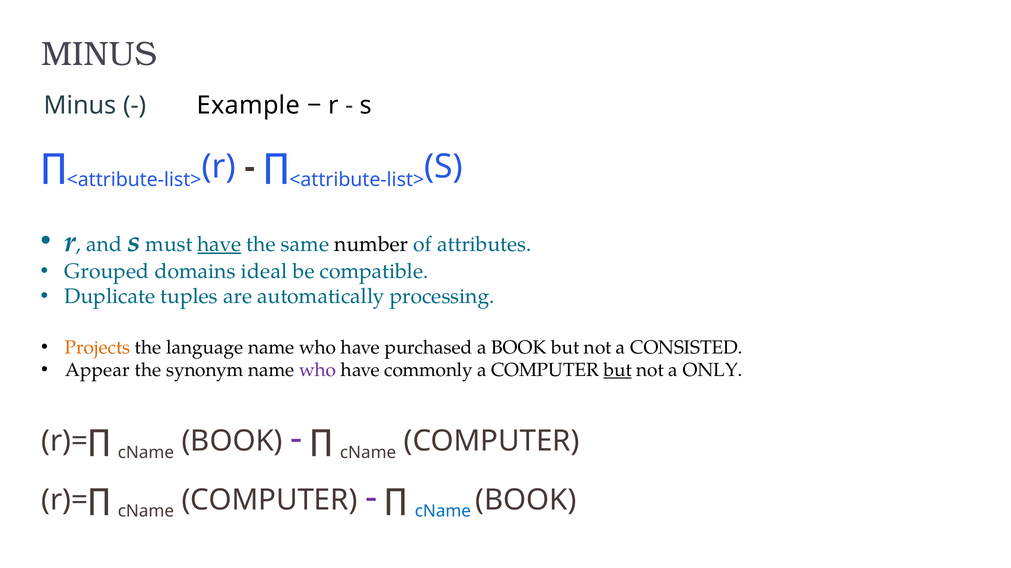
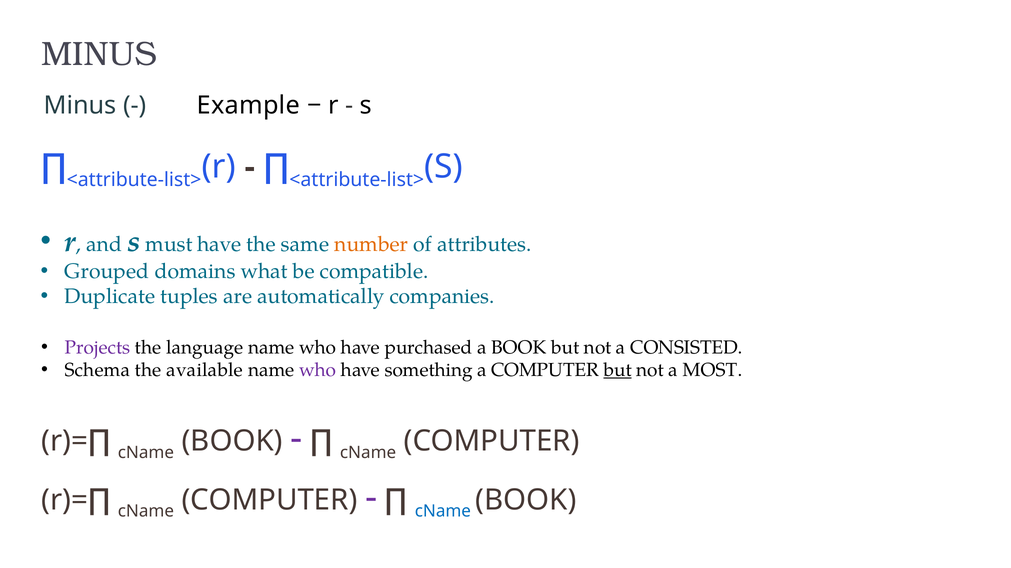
have at (219, 245) underline: present -> none
number colour: black -> orange
ideal: ideal -> what
processing: processing -> companies
Projects colour: orange -> purple
Appear: Appear -> Schema
synonym: synonym -> available
commonly: commonly -> something
ONLY: ONLY -> MOST
